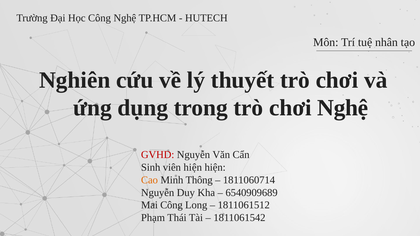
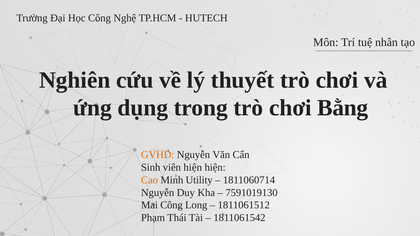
chơi Nghệ: Nghệ -> Bằng
GVHD colour: red -> orange
Thông: Thông -> Utility
6540909689: 6540909689 -> 7591019130
